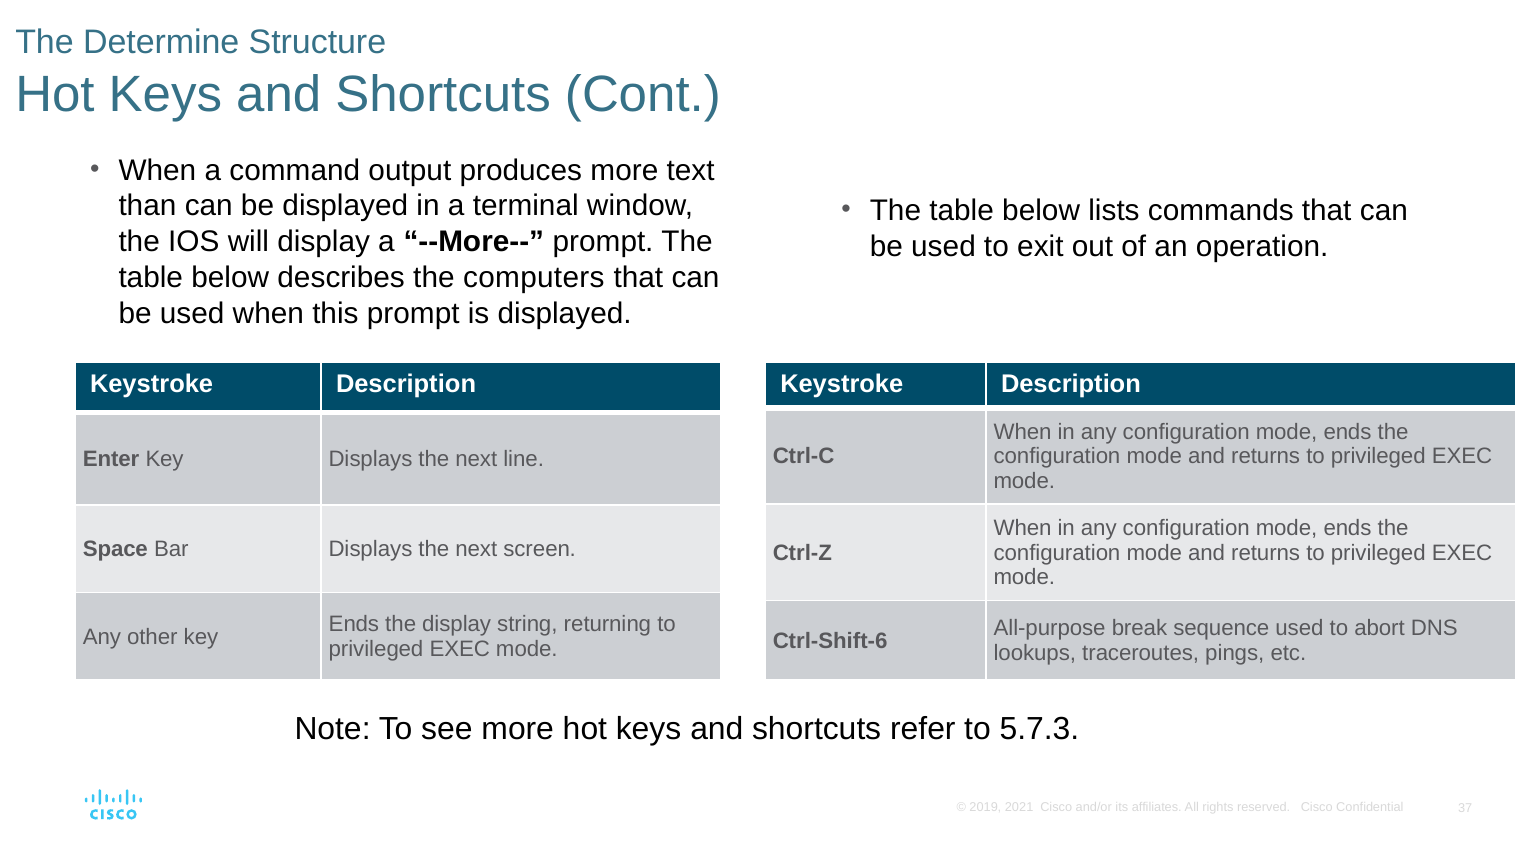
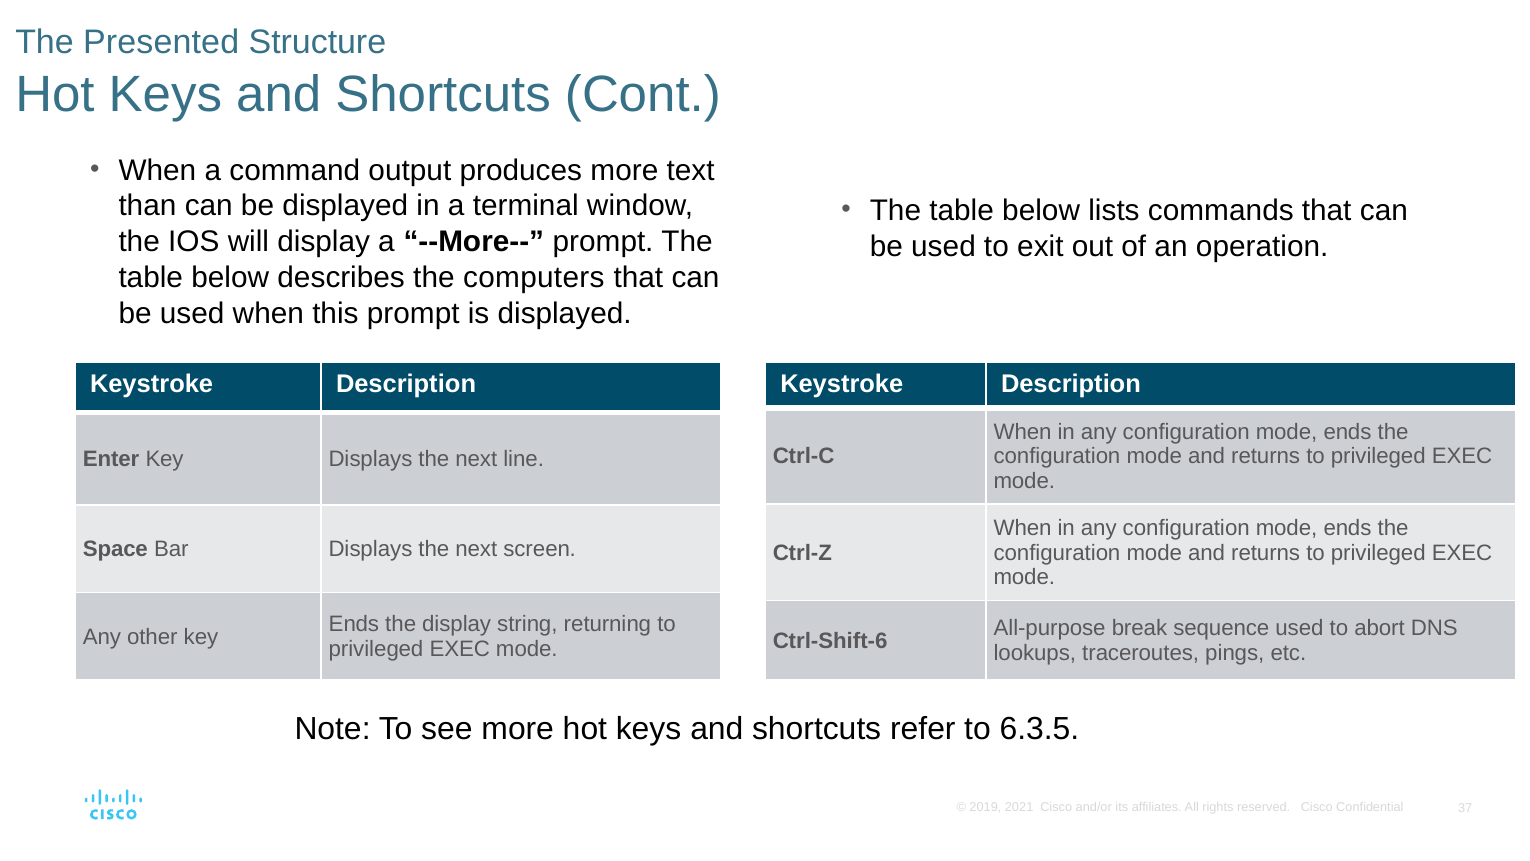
Determine: Determine -> Presented
5.7.3: 5.7.3 -> 6.3.5
